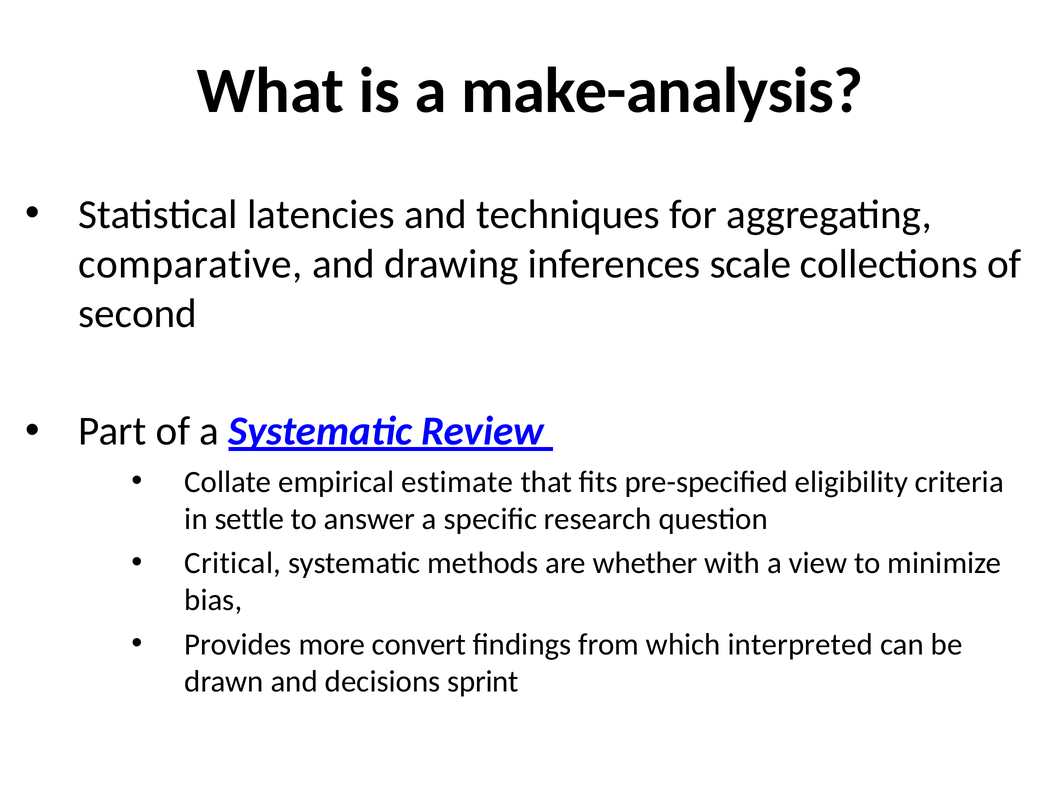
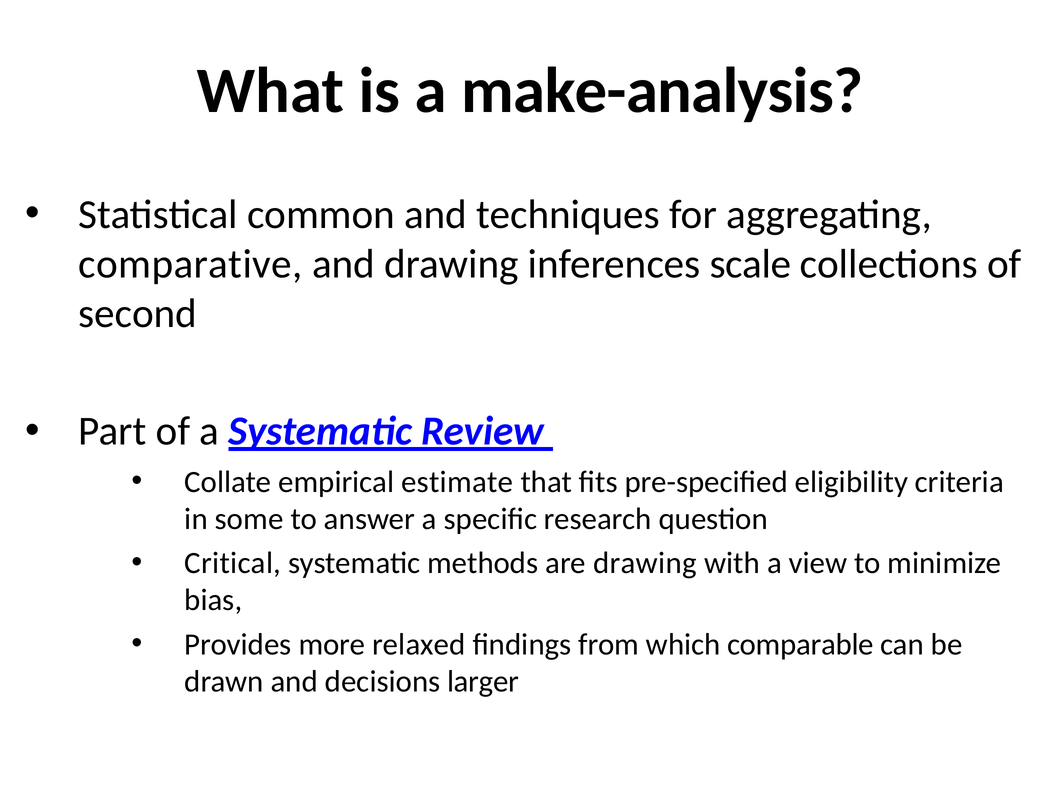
latencies: latencies -> common
settle: settle -> some
are whether: whether -> drawing
convert: convert -> relaxed
interpreted: interpreted -> comparable
sprint: sprint -> larger
